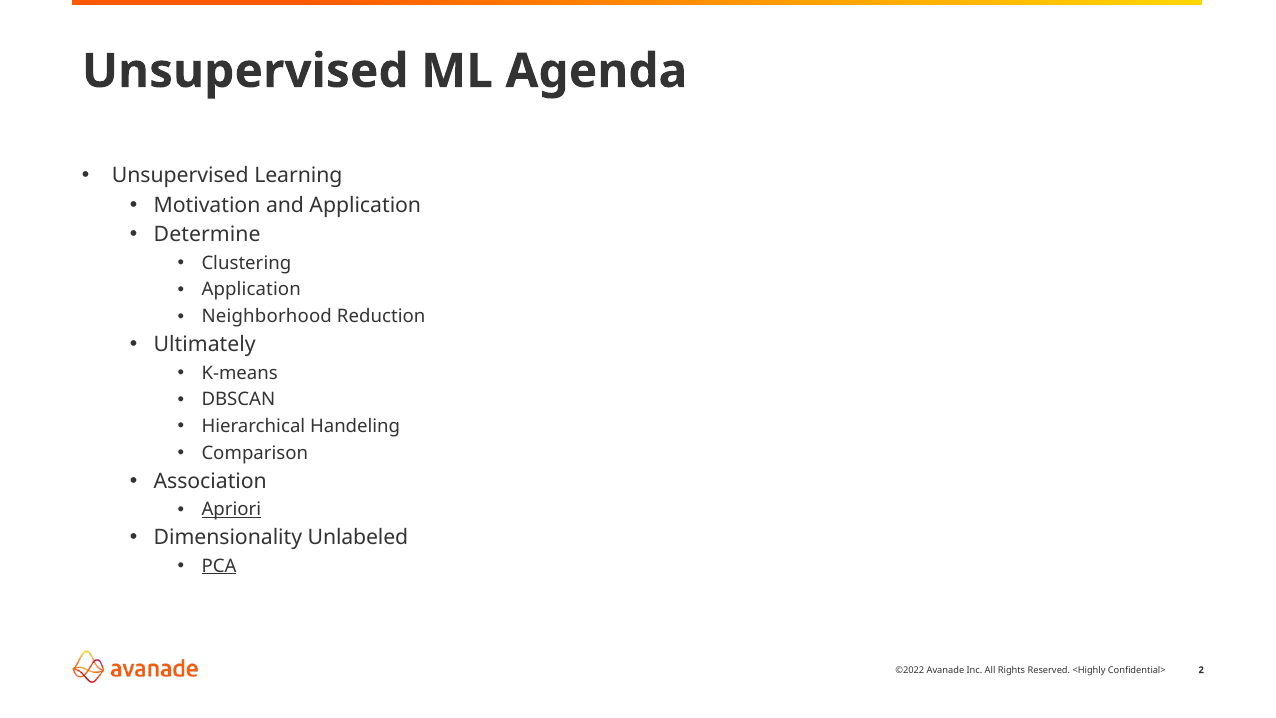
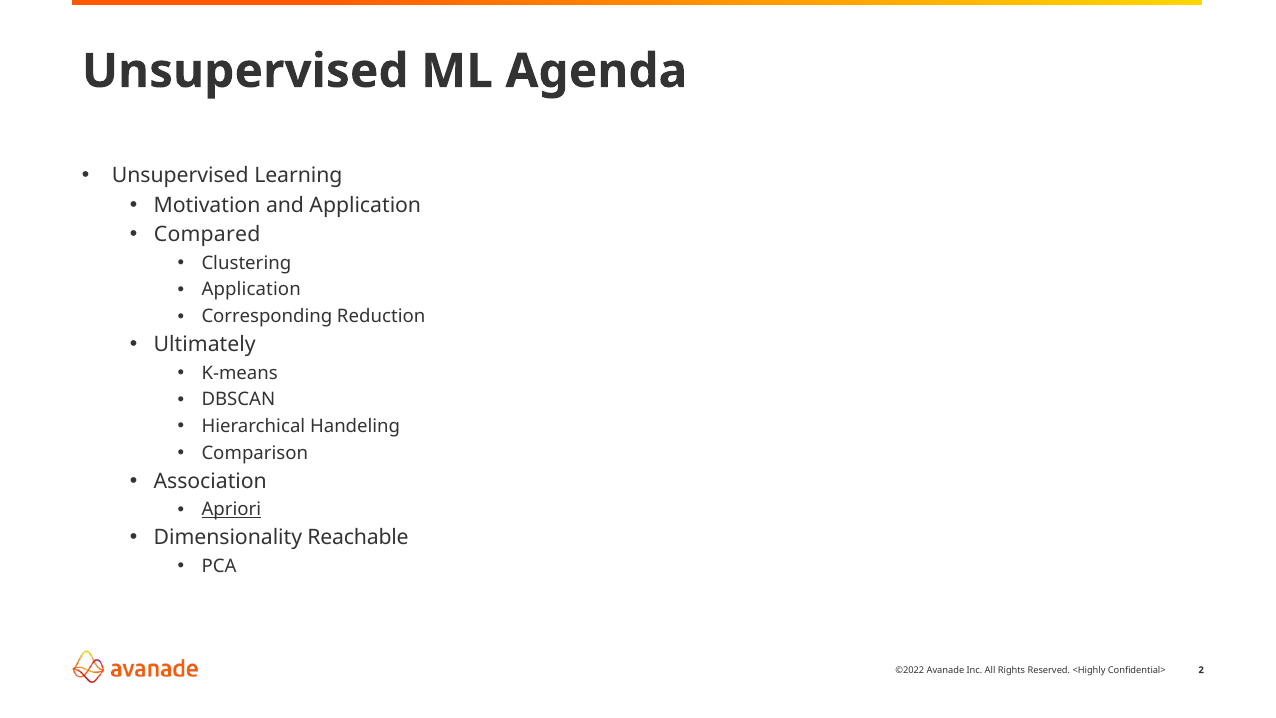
Determine: Determine -> Compared
Neighborhood: Neighborhood -> Corresponding
Unlabeled: Unlabeled -> Reachable
PCA underline: present -> none
